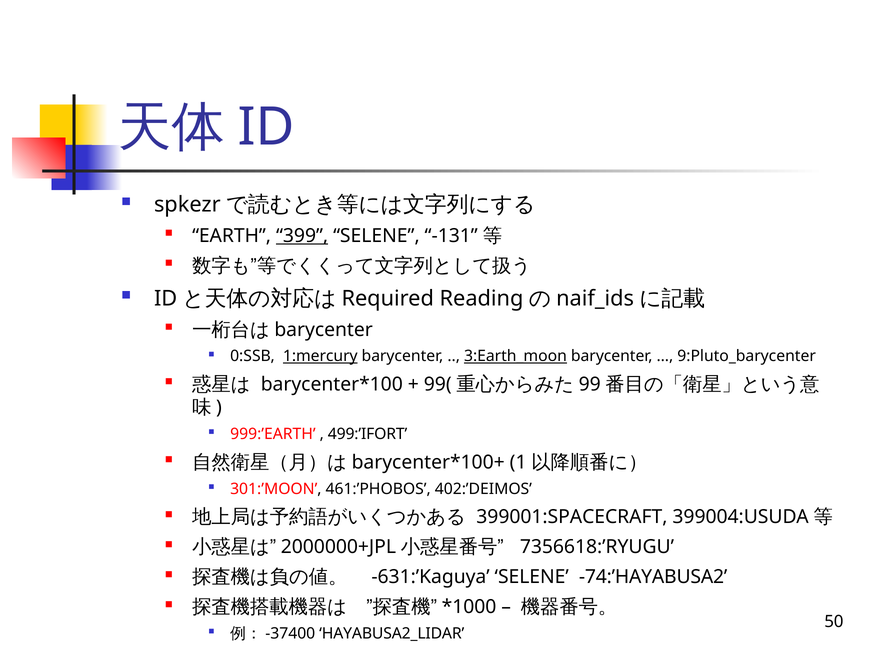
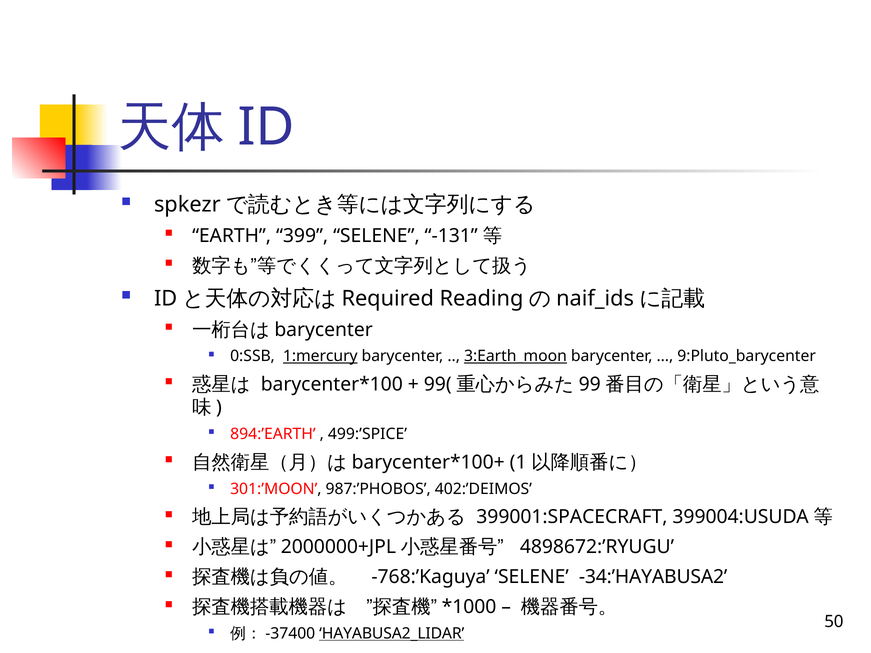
399 underline: present -> none
999:’EARTH: 999:’EARTH -> 894:’EARTH
499:’IFORT: 499:’IFORT -> 499:’SPICE
461:’PHOBOS: 461:’PHOBOS -> 987:’PHOBOS
7356618:’RYUGU: 7356618:’RYUGU -> 4898672:’RYUGU
-631:’Kaguya: -631:’Kaguya -> -768:’Kaguya
-74:’HAYABUSA2: -74:’HAYABUSA2 -> -34:’HAYABUSA2
HAYABUSA2_LIDAR underline: none -> present
